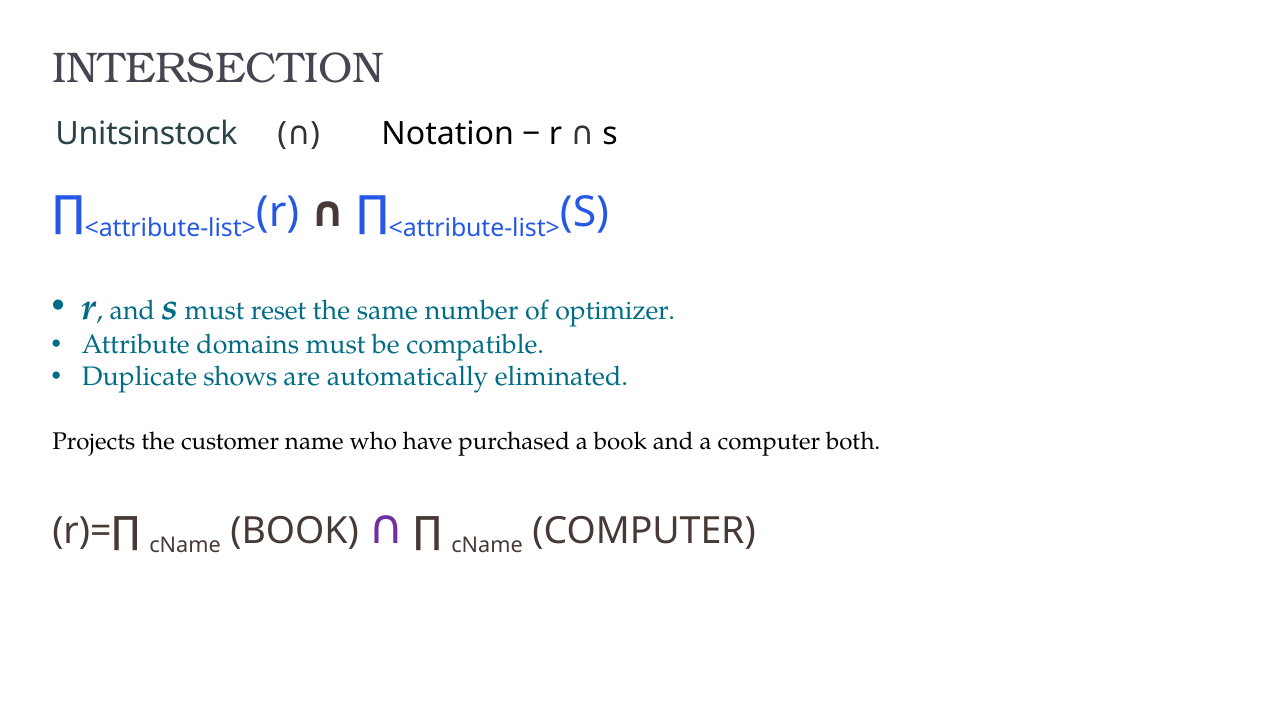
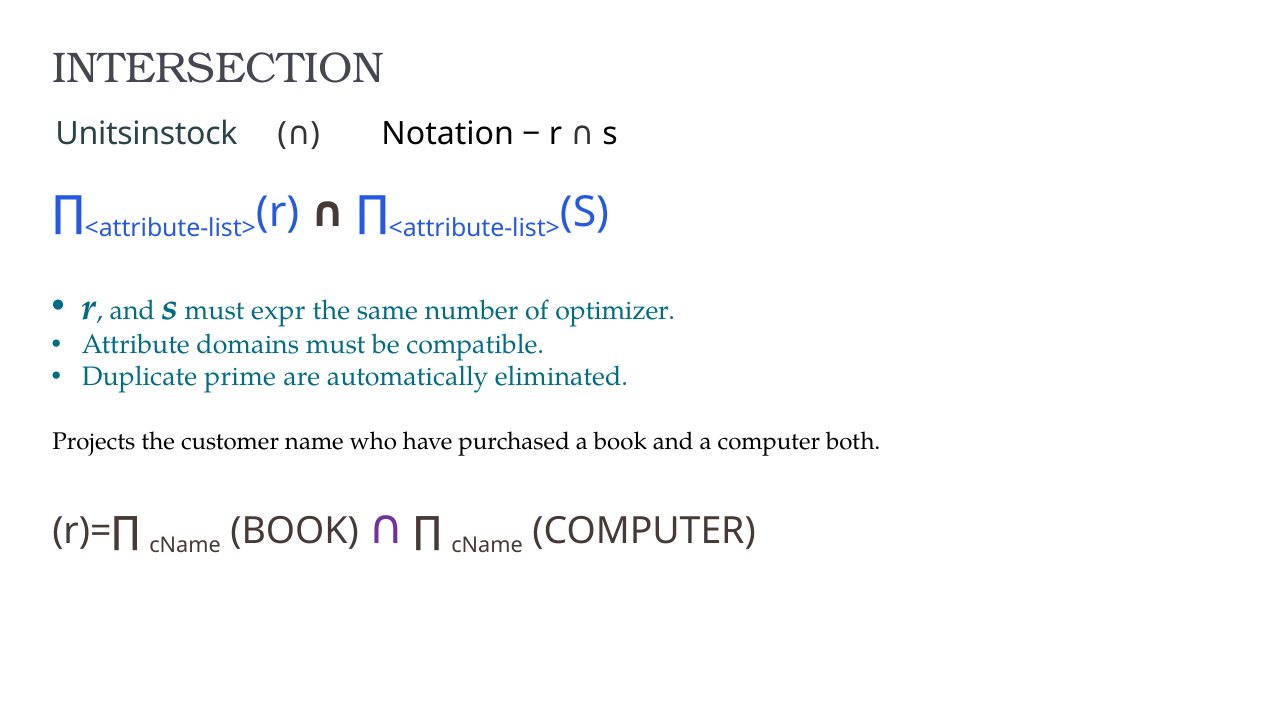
reset: reset -> expr
shows: shows -> prime
